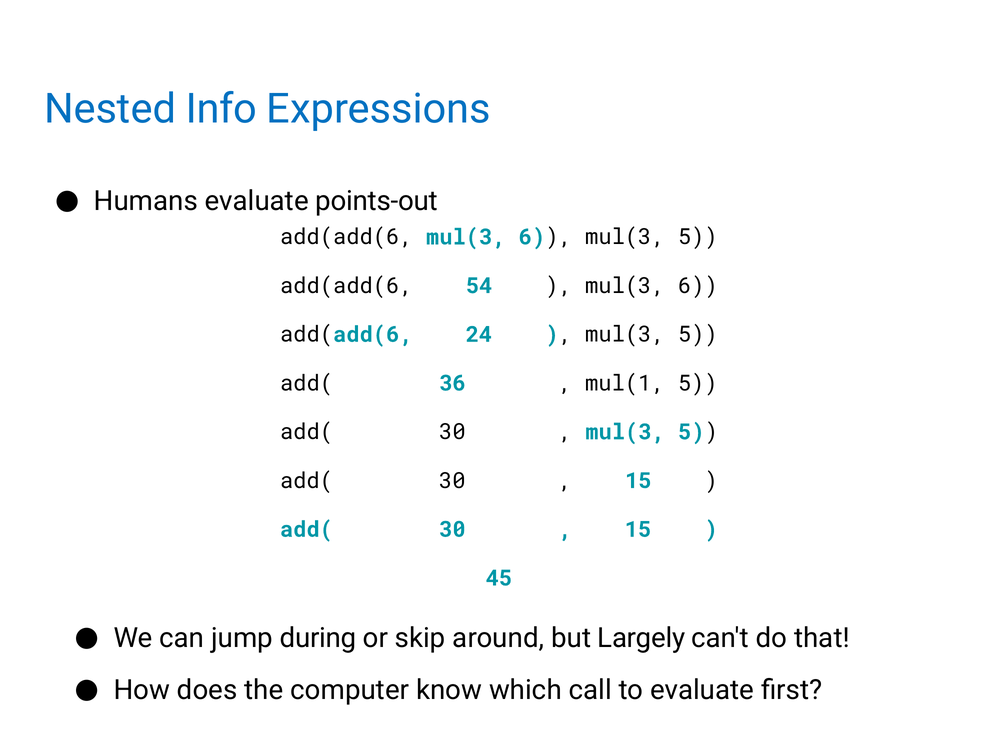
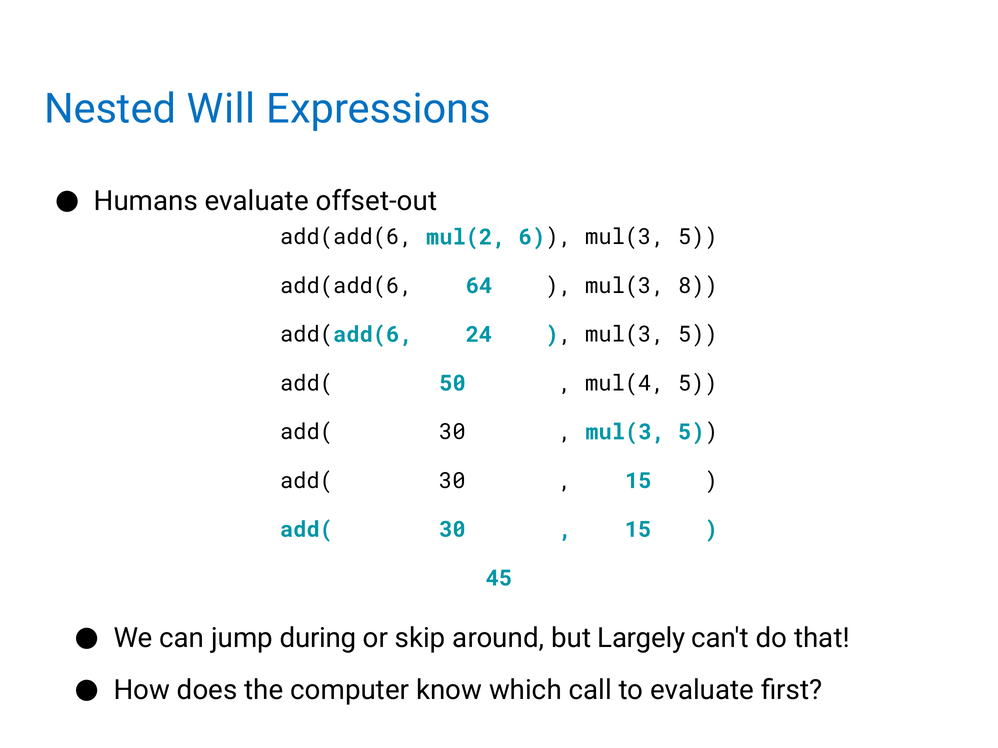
Info: Info -> Will
points-out: points-out -> offset-out
add(add(6 mul(3: mul(3 -> mul(2
54: 54 -> 64
6 at (698, 286): 6 -> 8
36: 36 -> 50
mul(1: mul(1 -> mul(4
